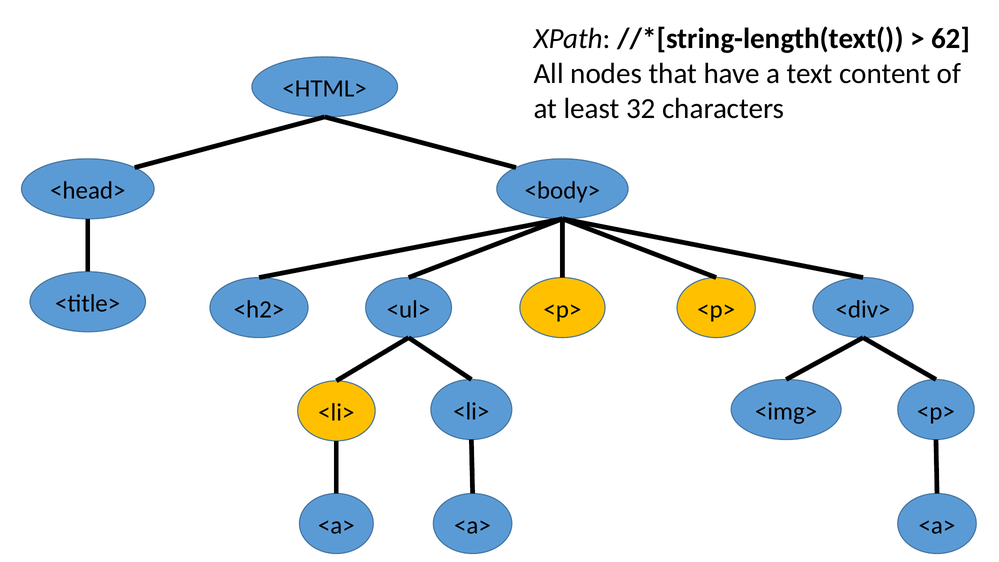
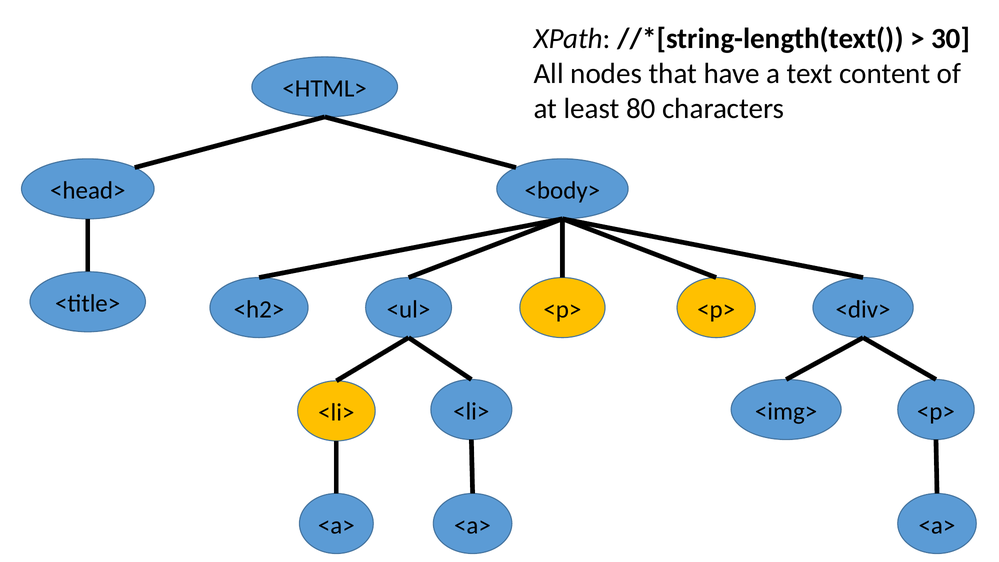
62: 62 -> 30
32: 32 -> 80
